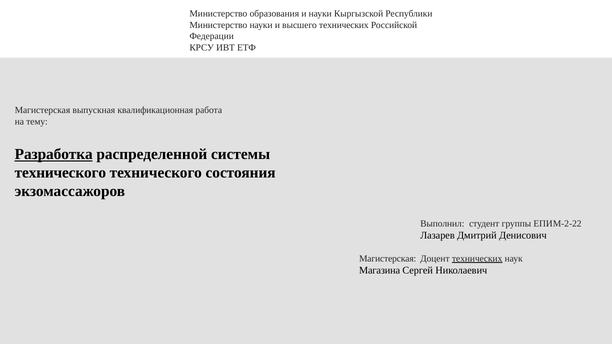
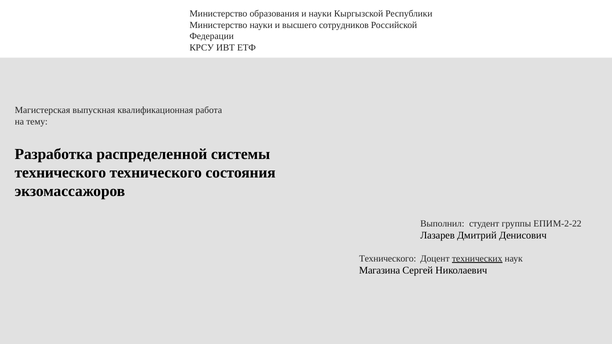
высшего технических: технических -> сотрудников
Разработка underline: present -> none
Магистерская at (388, 259): Магистерская -> Технического
